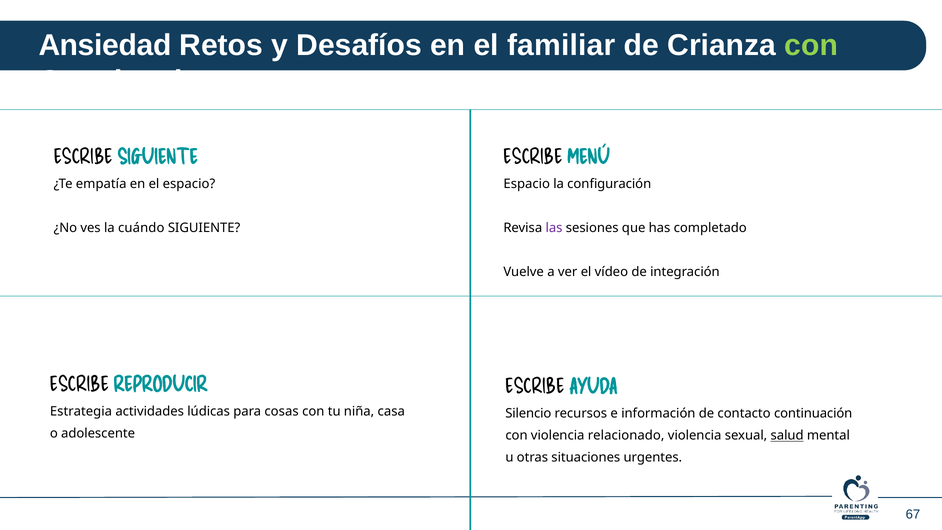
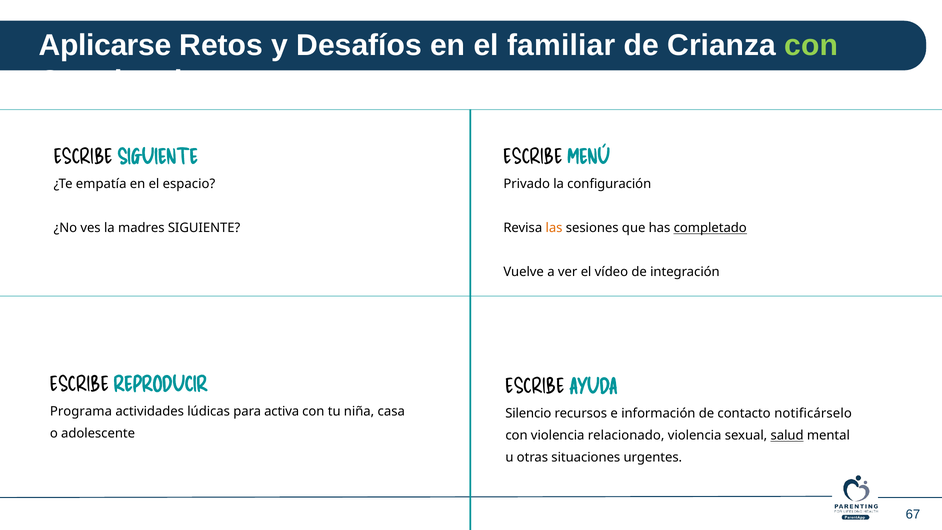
Ansiedad: Ansiedad -> Aplicarse
Espacio at (527, 184): Espacio -> Privado
cuándo: cuándo -> madres
las colour: purple -> orange
completado underline: none -> present
Estrategia: Estrategia -> Programa
cosas: cosas -> activa
continuación: continuación -> notificárselo
